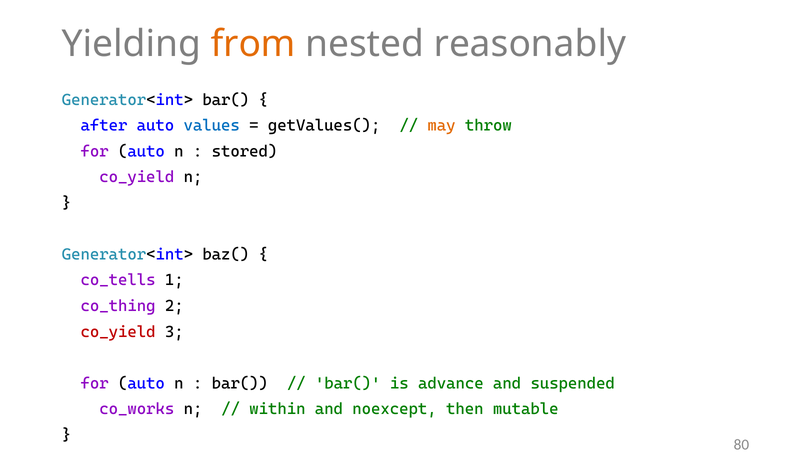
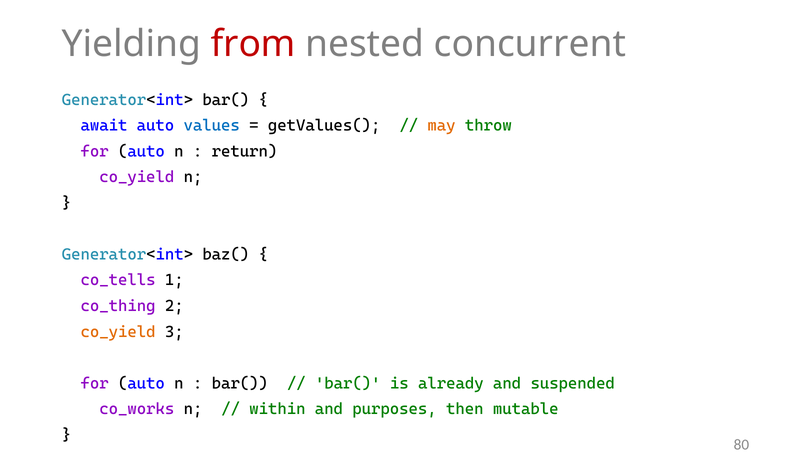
from colour: orange -> red
reasonably: reasonably -> concurrent
after: after -> await
stored: stored -> return
co_yield at (118, 332) colour: red -> orange
advance: advance -> already
noexcept: noexcept -> purposes
